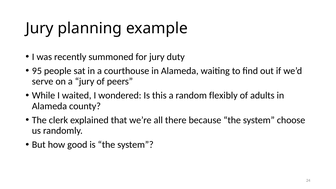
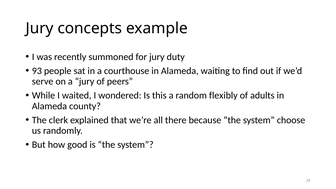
planning: planning -> concepts
95: 95 -> 93
